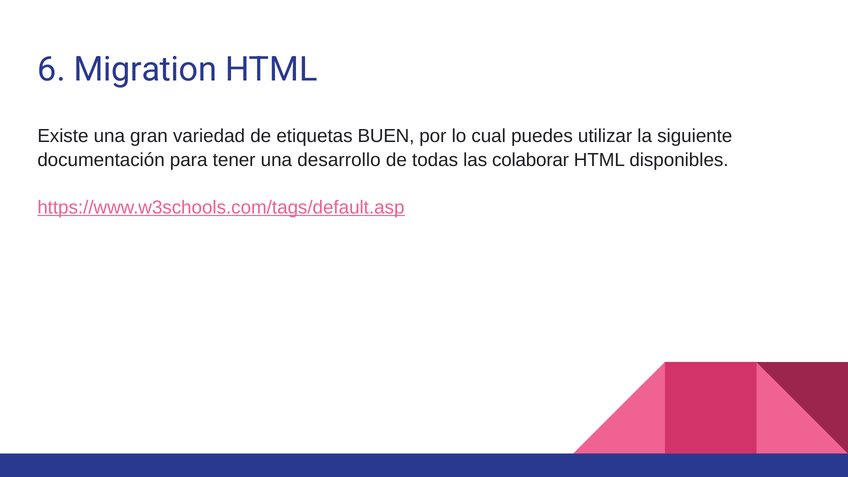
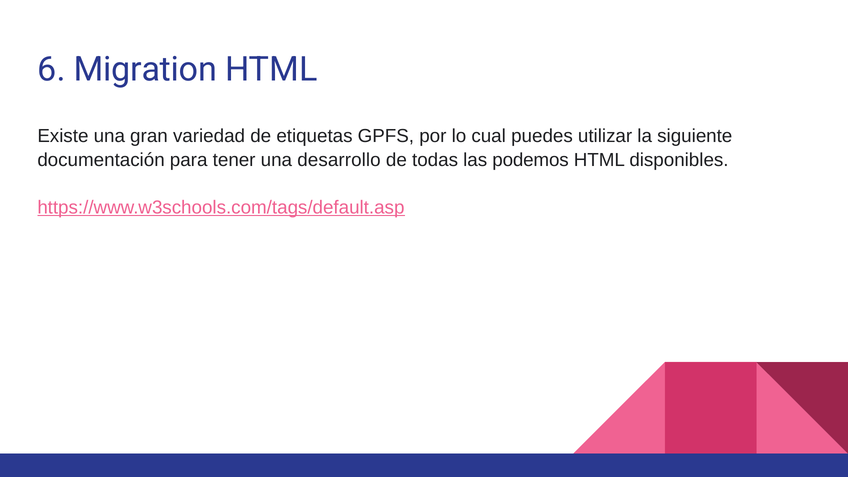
BUEN: BUEN -> GPFS
colaborar: colaborar -> podemos
